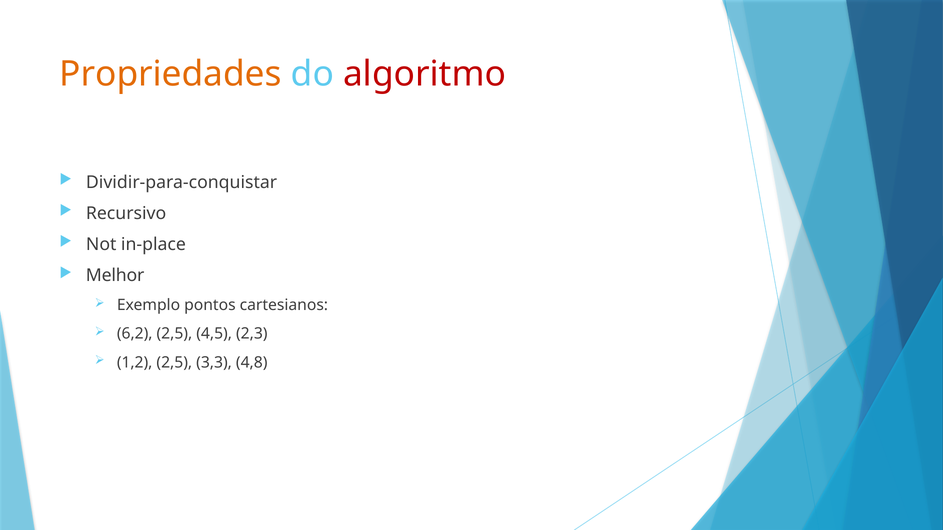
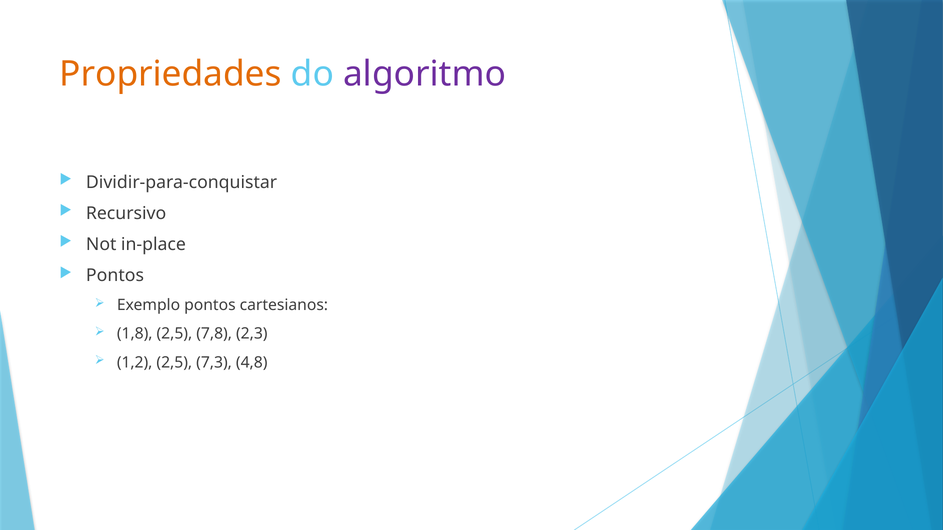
algoritmo colour: red -> purple
Melhor at (115, 276): Melhor -> Pontos
6,2: 6,2 -> 1,8
4,5: 4,5 -> 7,8
3,3: 3,3 -> 7,3
